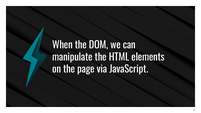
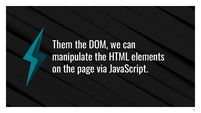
When: When -> Them
